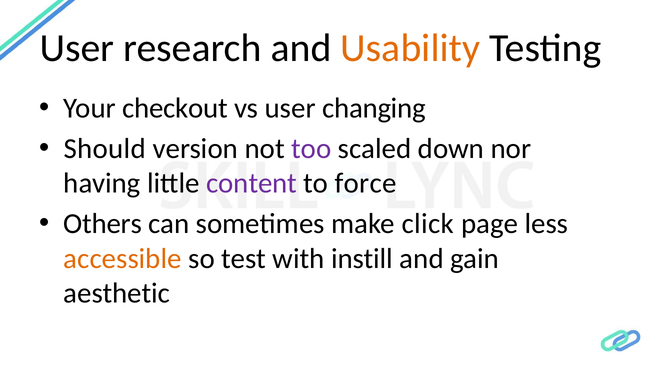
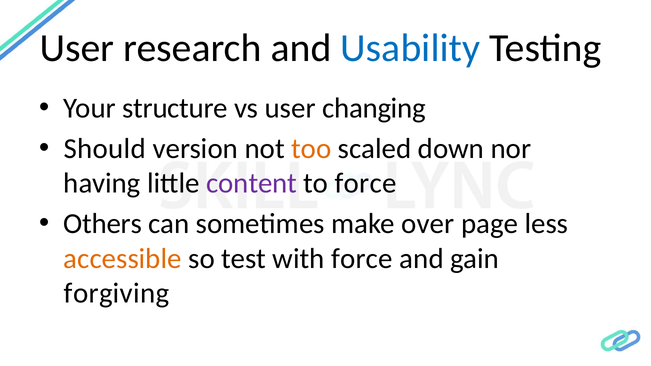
Usability colour: orange -> blue
checkout: checkout -> structure
too colour: purple -> orange
click: click -> over
with instill: instill -> force
aesthetic: aesthetic -> forgiving
